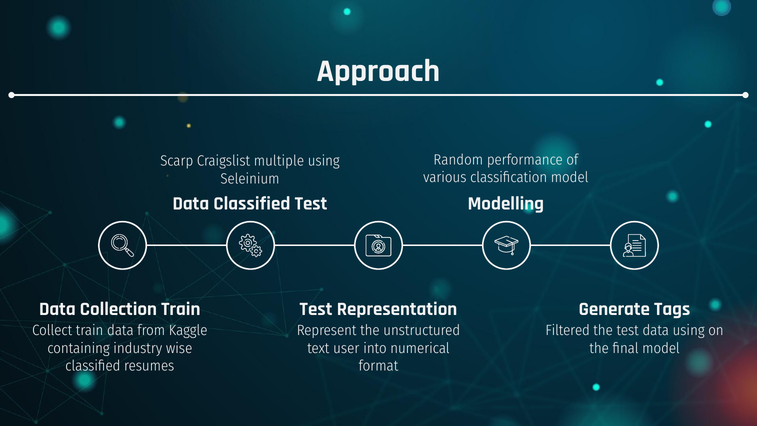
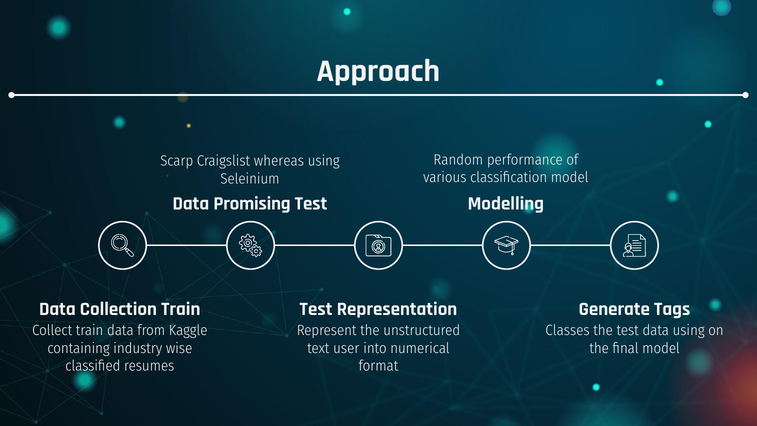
multiple: multiple -> whereas
Data Classified: Classified -> Promising
Filtered: Filtered -> Classes
